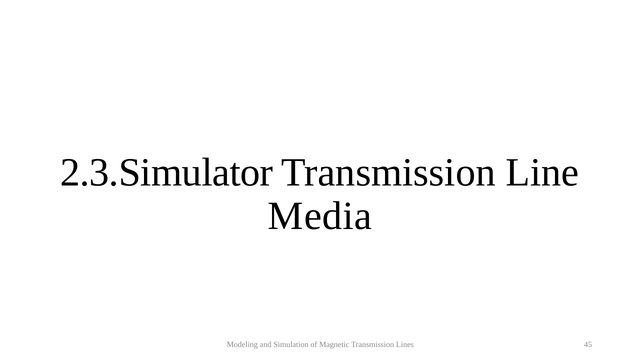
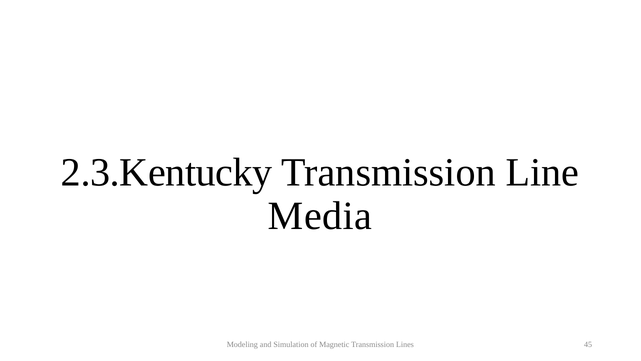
2.3.Simulator: 2.3.Simulator -> 2.3.Kentucky
